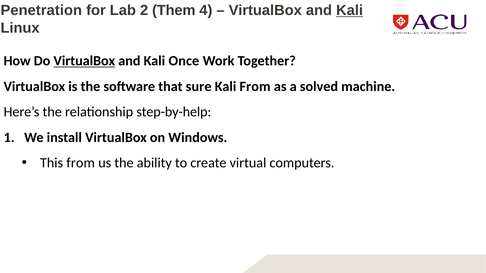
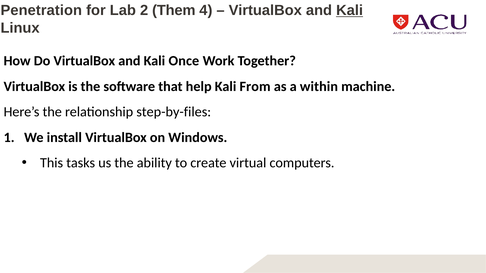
VirtualBox at (84, 61) underline: present -> none
sure: sure -> help
solved: solved -> within
step-by-help: step-by-help -> step-by-files
This from: from -> tasks
